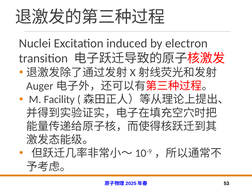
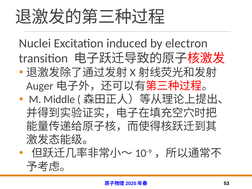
Facility: Facility -> Middle
